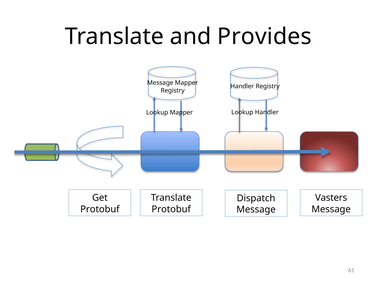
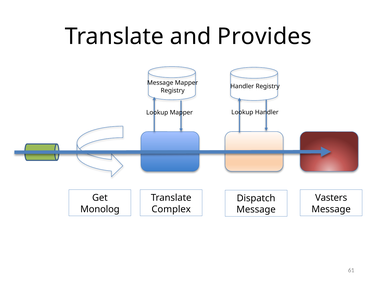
Protobuf at (100, 209): Protobuf -> Monolog
Protobuf at (171, 209): Protobuf -> Complex
